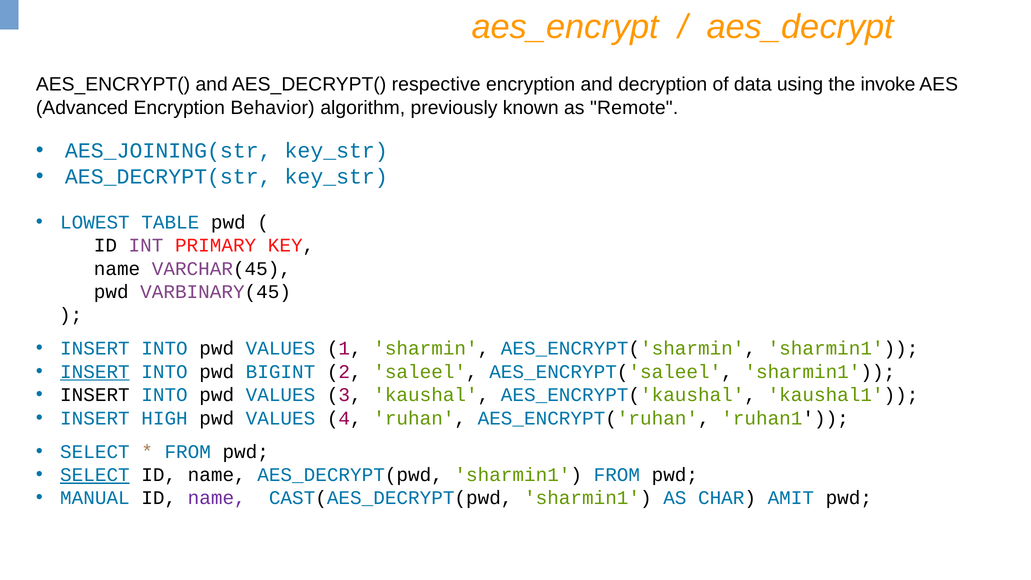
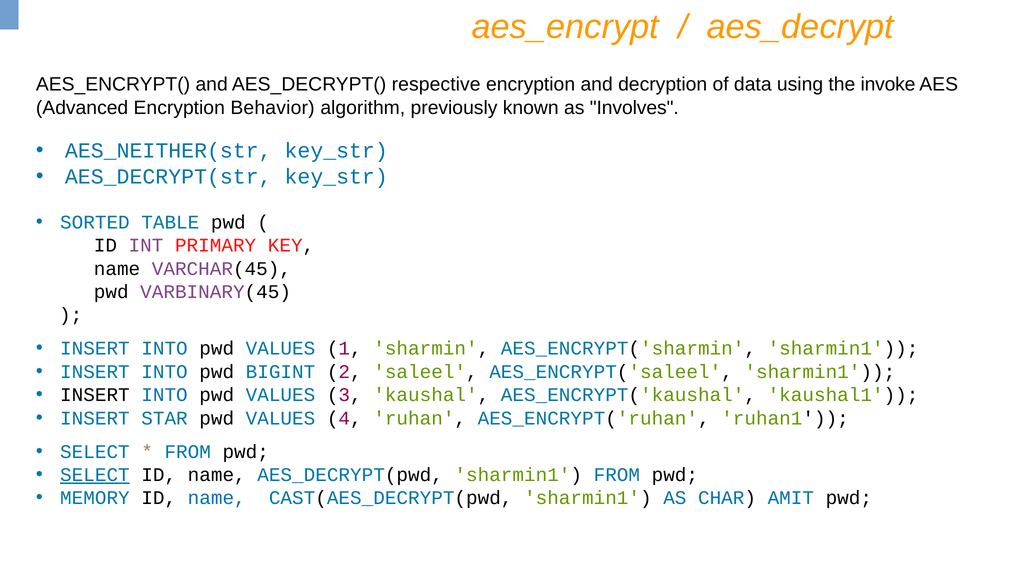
Remote: Remote -> Involves
AES_JOINING(str: AES_JOINING(str -> AES_NEITHER(str
LOWEST: LOWEST -> SORTED
INSERT at (95, 372) underline: present -> none
HIGH: HIGH -> STAR
MANUAL: MANUAL -> MEMORY
name at (217, 498) colour: purple -> blue
